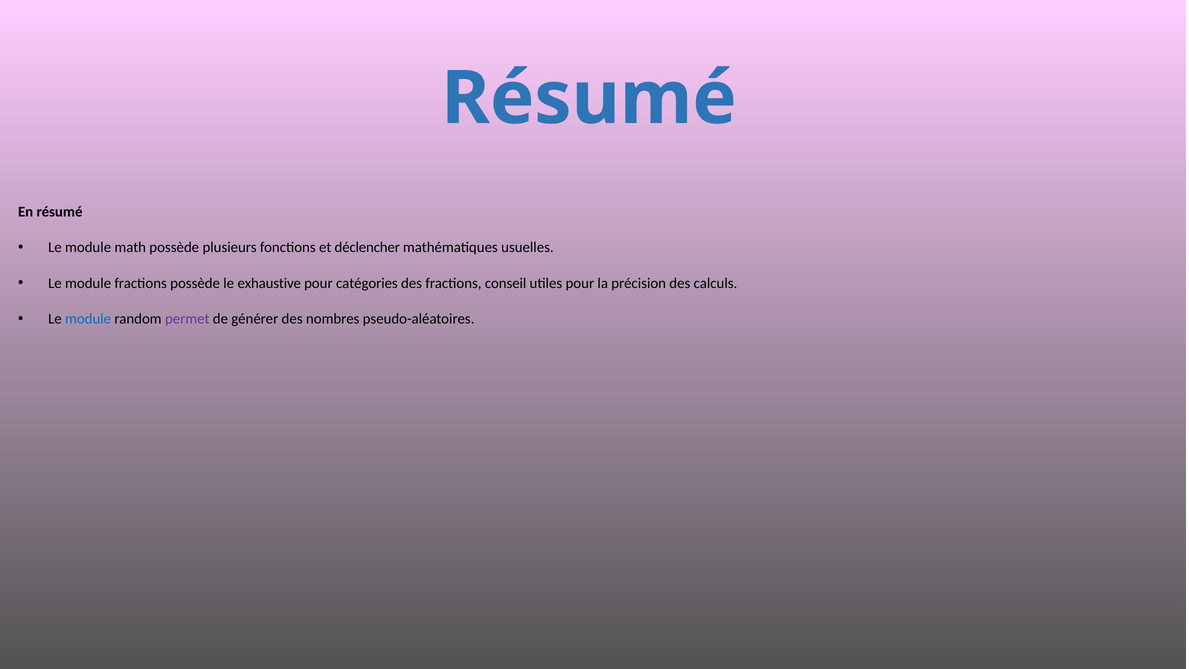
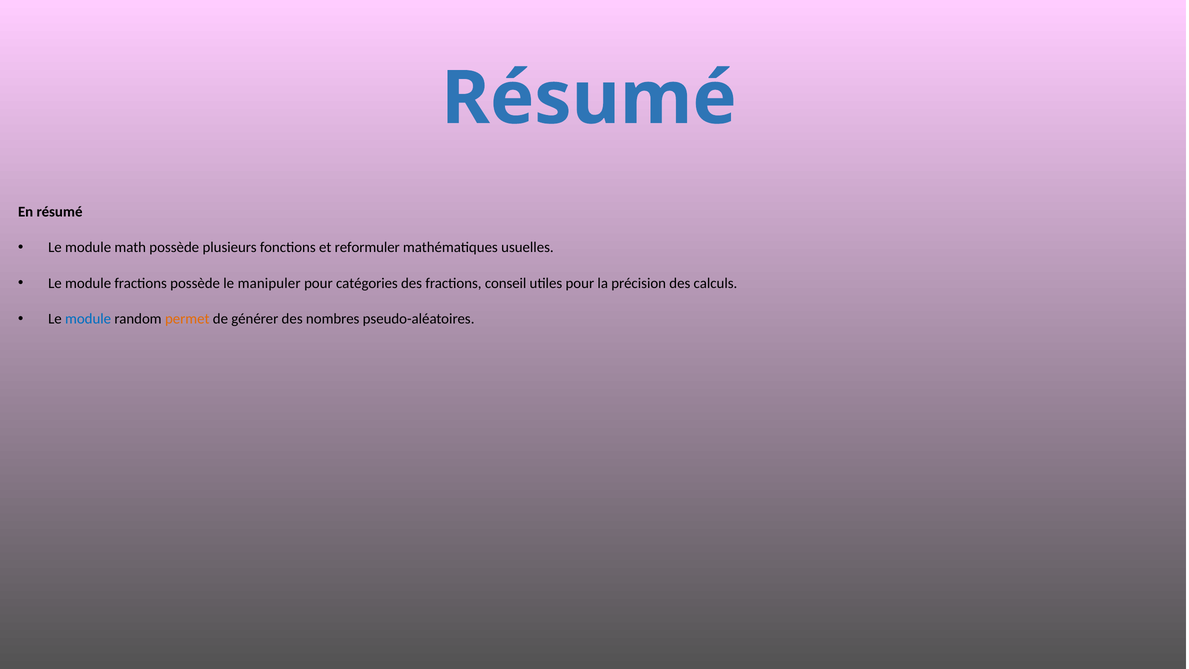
déclencher: déclencher -> reformuler
exhaustive: exhaustive -> manipuler
permet colour: purple -> orange
